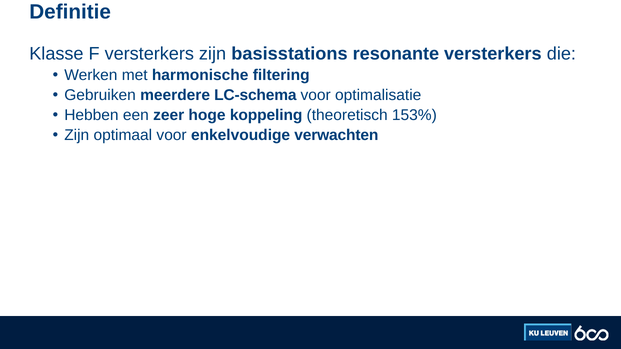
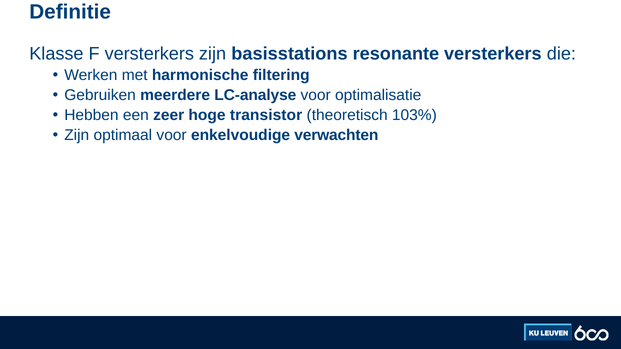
LC-schema: LC-schema -> LC-analyse
koppeling: koppeling -> transistor
153%: 153% -> 103%
